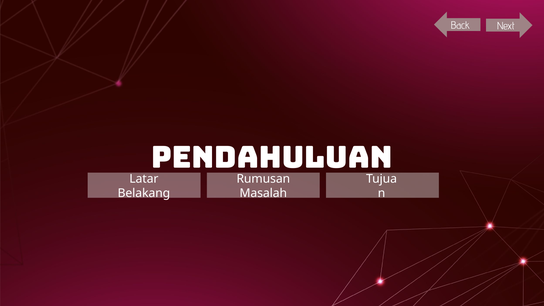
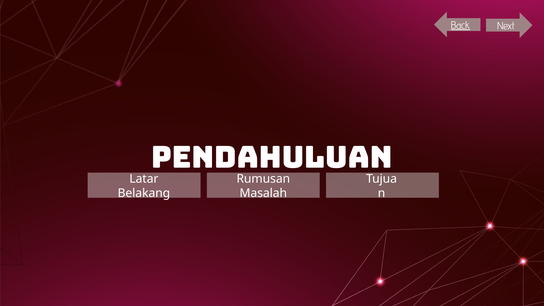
Back underline: none -> present
